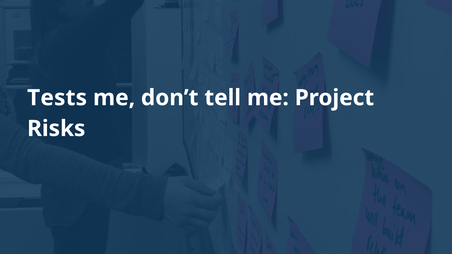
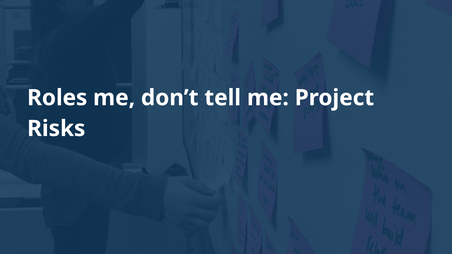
Tests: Tests -> Roles
